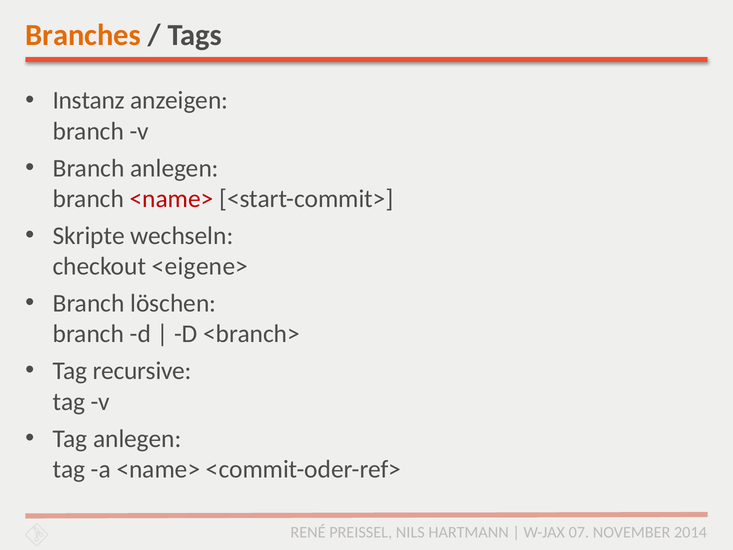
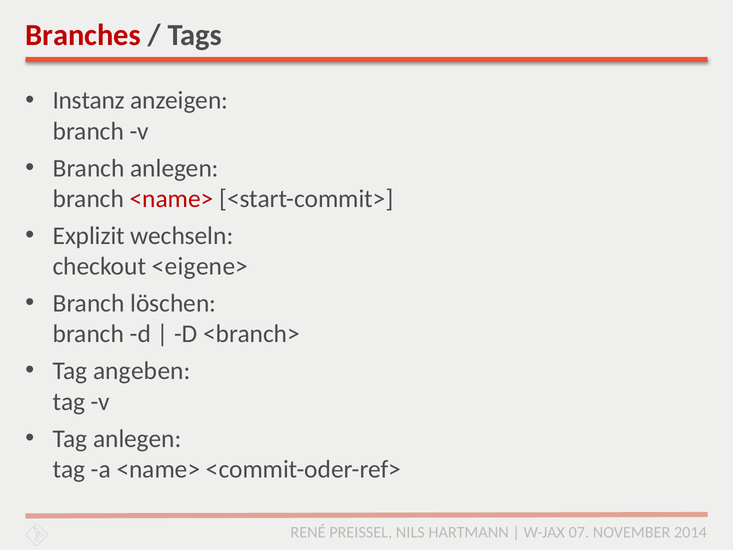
Branches colour: orange -> red
Skripte: Skripte -> Explizit
recursive: recursive -> angeben
